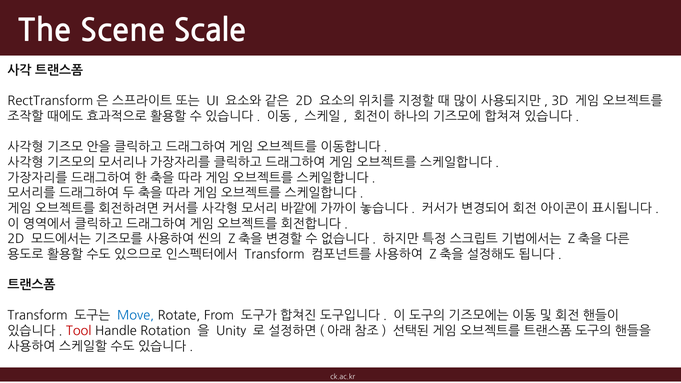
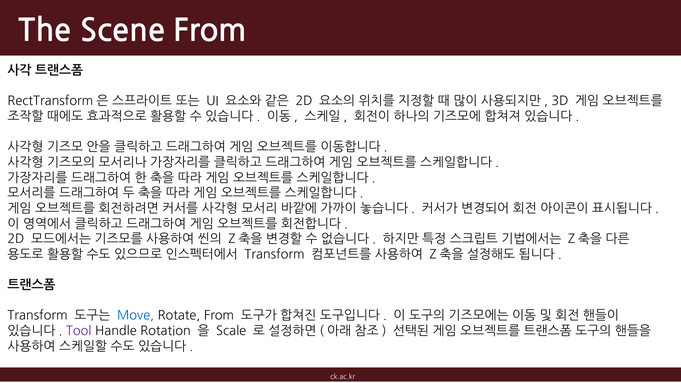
Scene Scale: Scale -> From
Tool colour: red -> purple
Unity: Unity -> Scale
